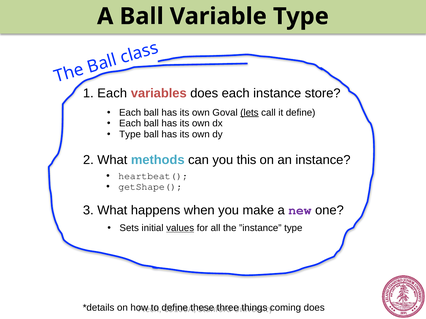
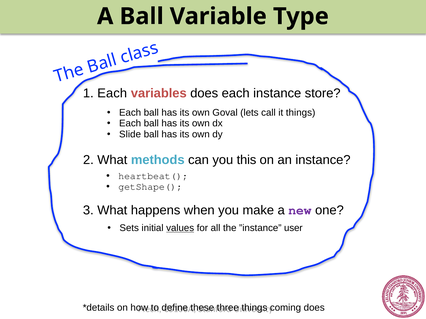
lets underline: present -> none
it define: define -> things
Type at (130, 134): Type -> Slide
”instance type: type -> user
